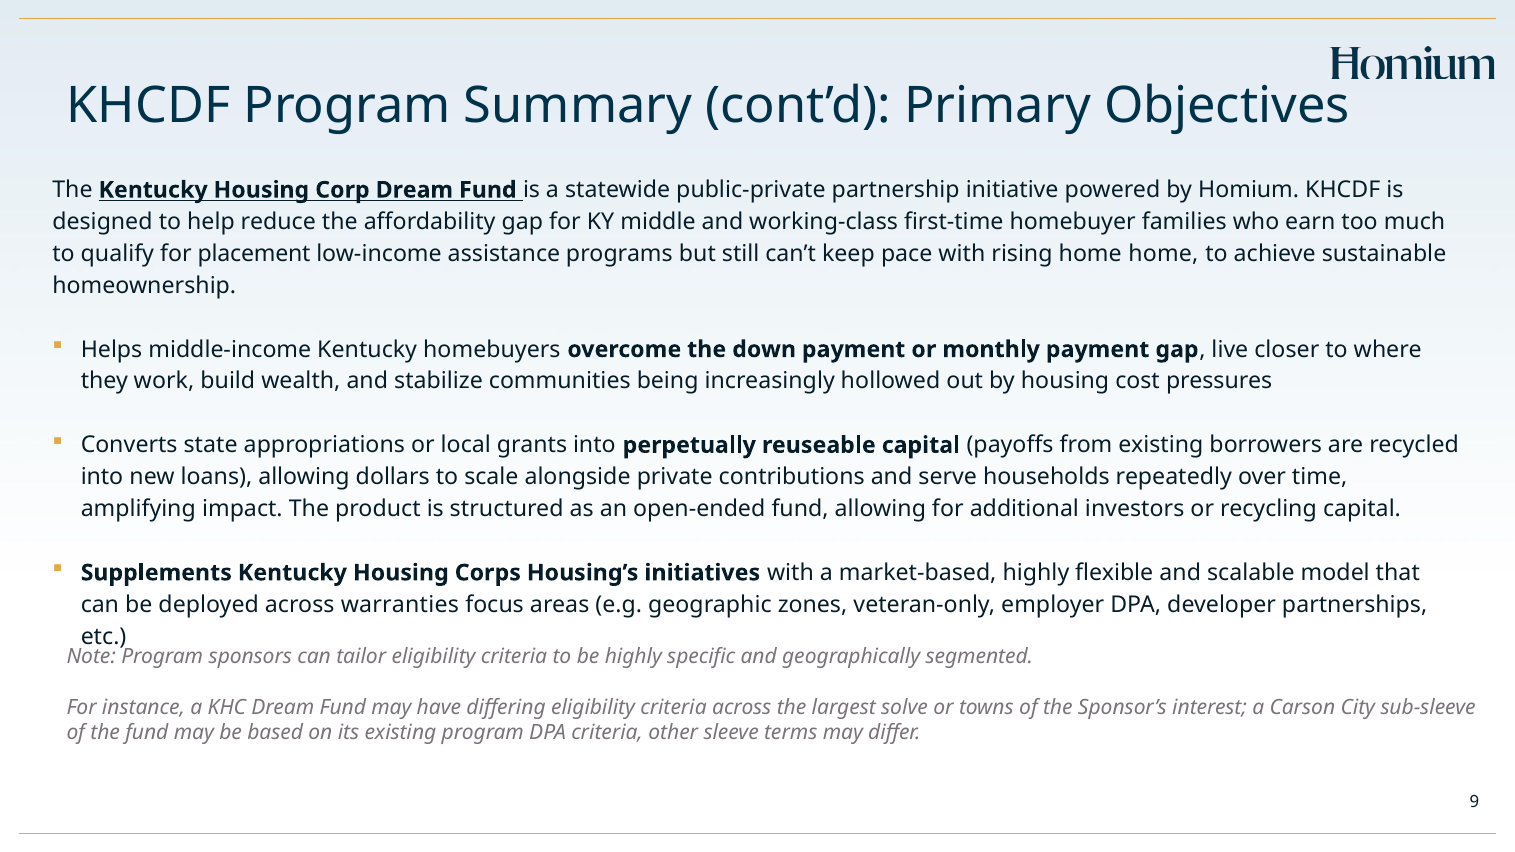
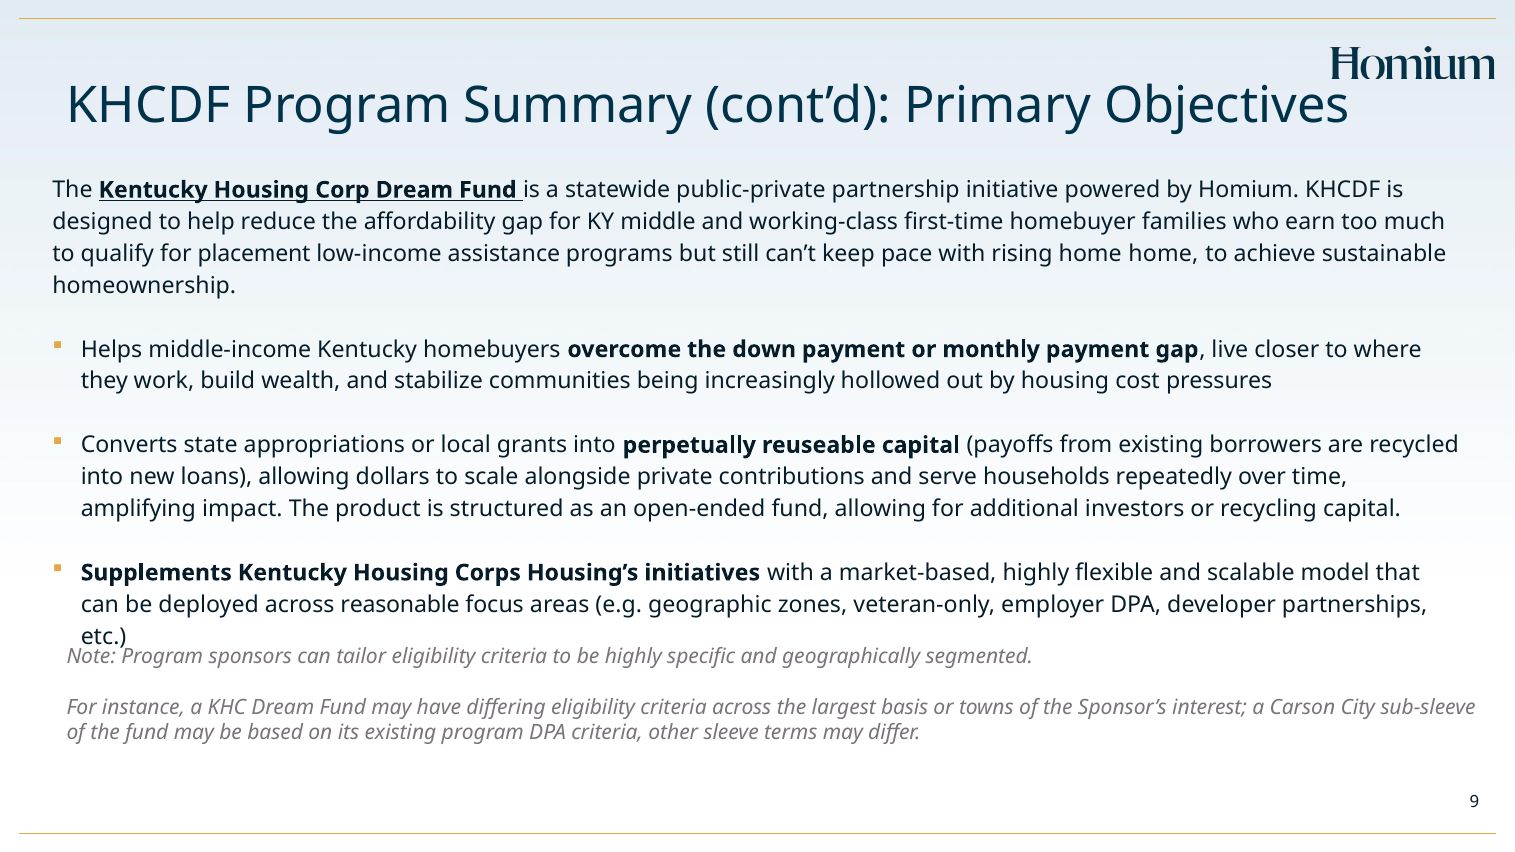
warranties: warranties -> reasonable
solve: solve -> basis
